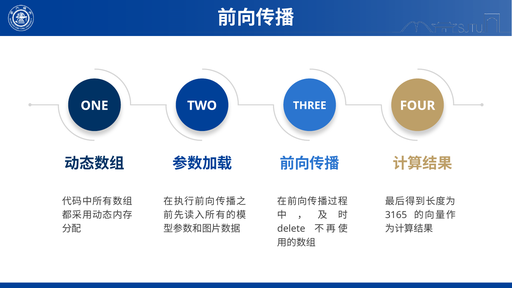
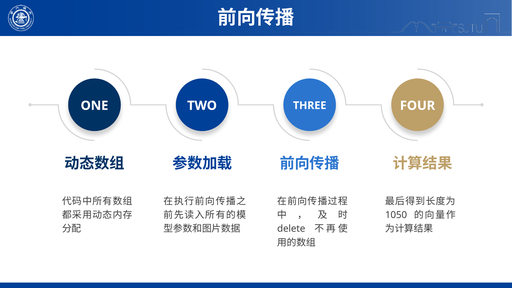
3165: 3165 -> 1050
